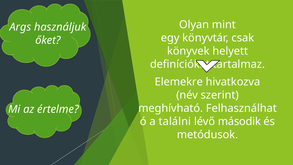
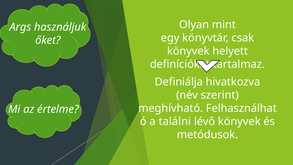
Elemekre: Elemekre -> Definiálja
lévő második: második -> könyvek
